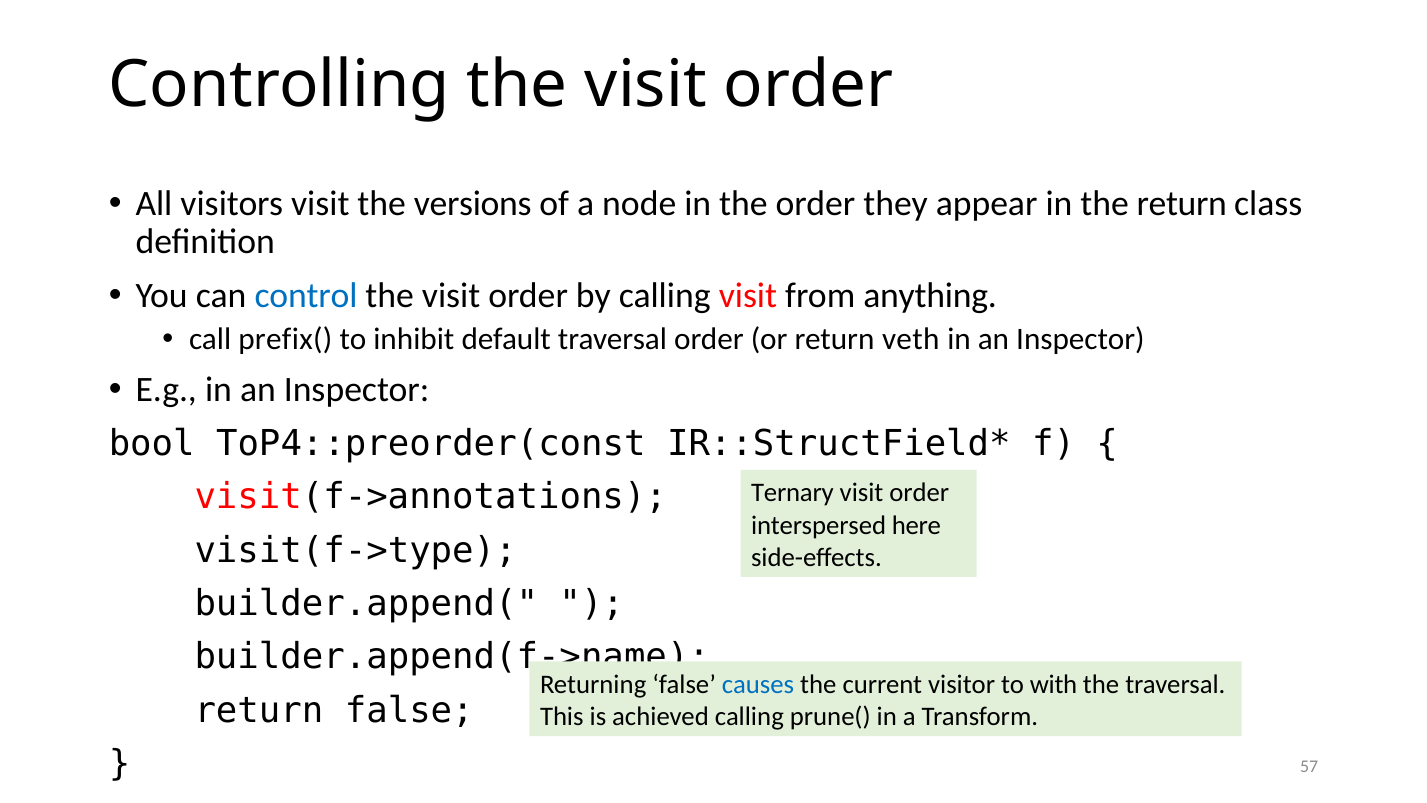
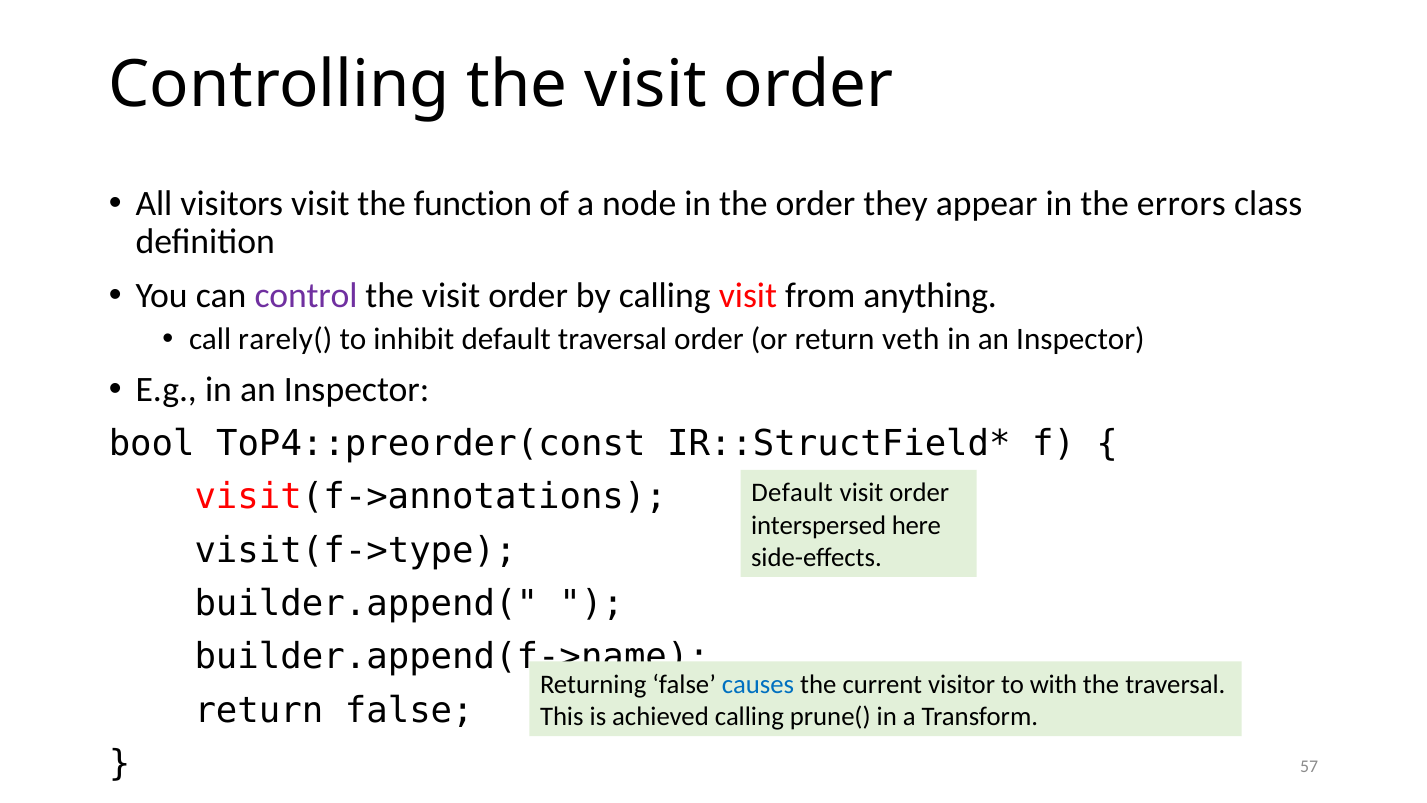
versions: versions -> function
the return: return -> errors
control colour: blue -> purple
prefix(: prefix( -> rarely(
Ternary at (792, 493): Ternary -> Default
